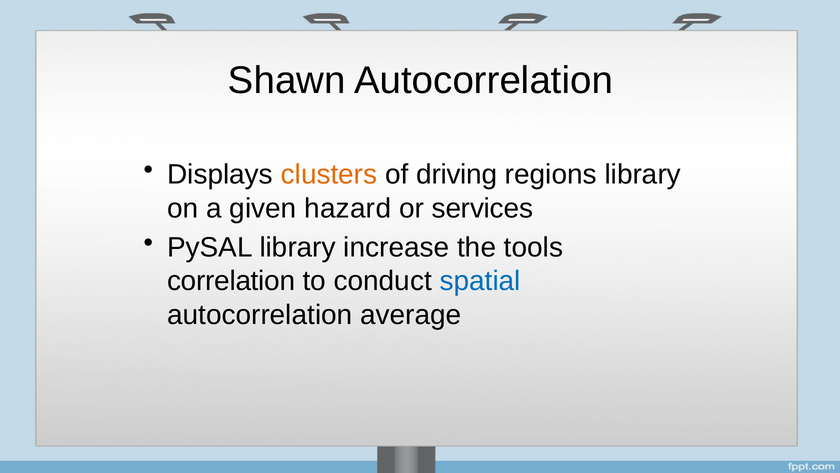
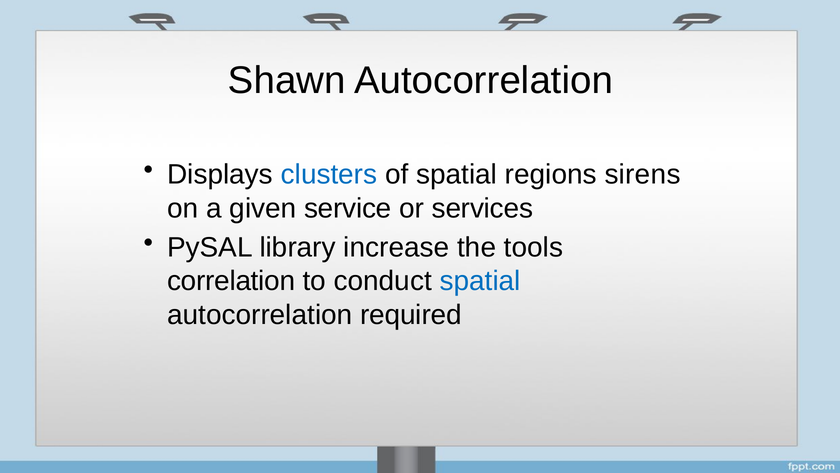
clusters colour: orange -> blue
of driving: driving -> spatial
regions library: library -> sirens
hazard: hazard -> service
average: average -> required
